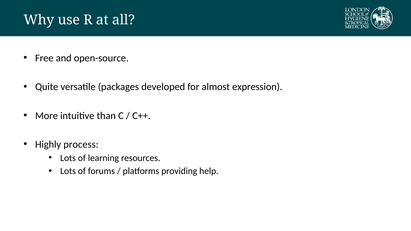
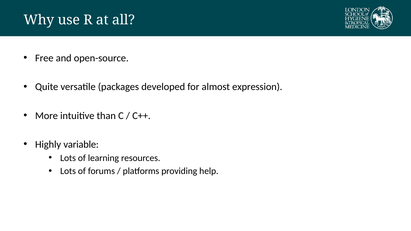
process: process -> variable
